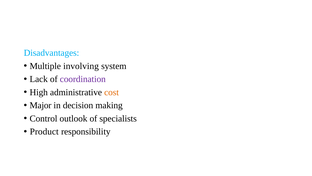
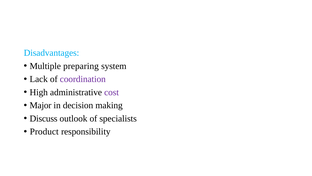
involving: involving -> preparing
cost colour: orange -> purple
Control: Control -> Discuss
